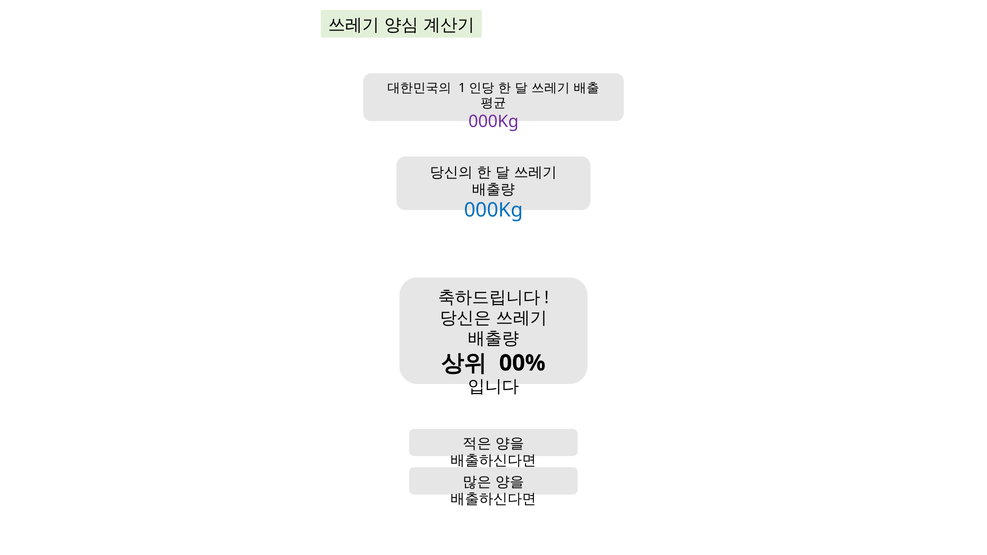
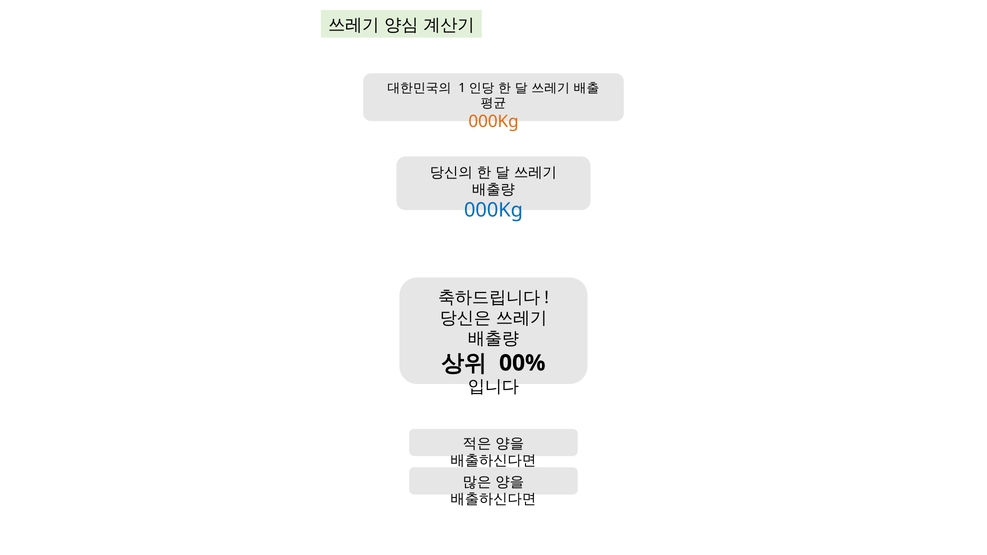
000Kg at (494, 121) colour: purple -> orange
